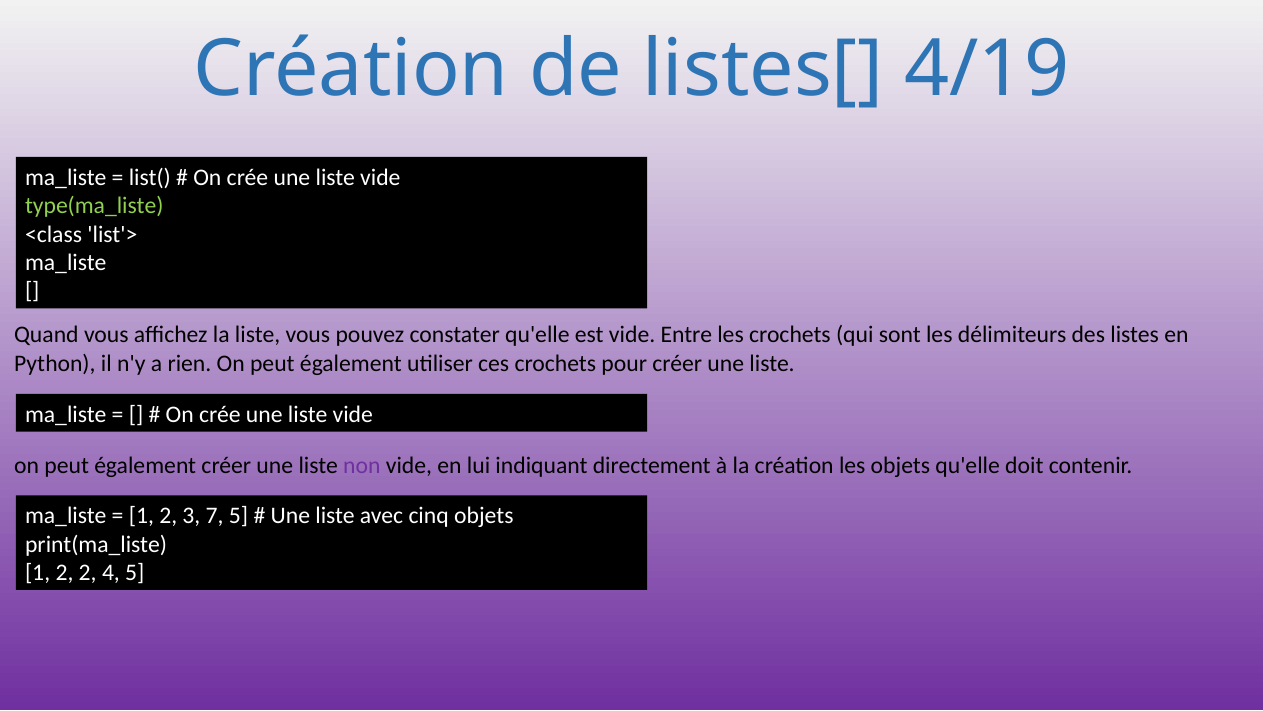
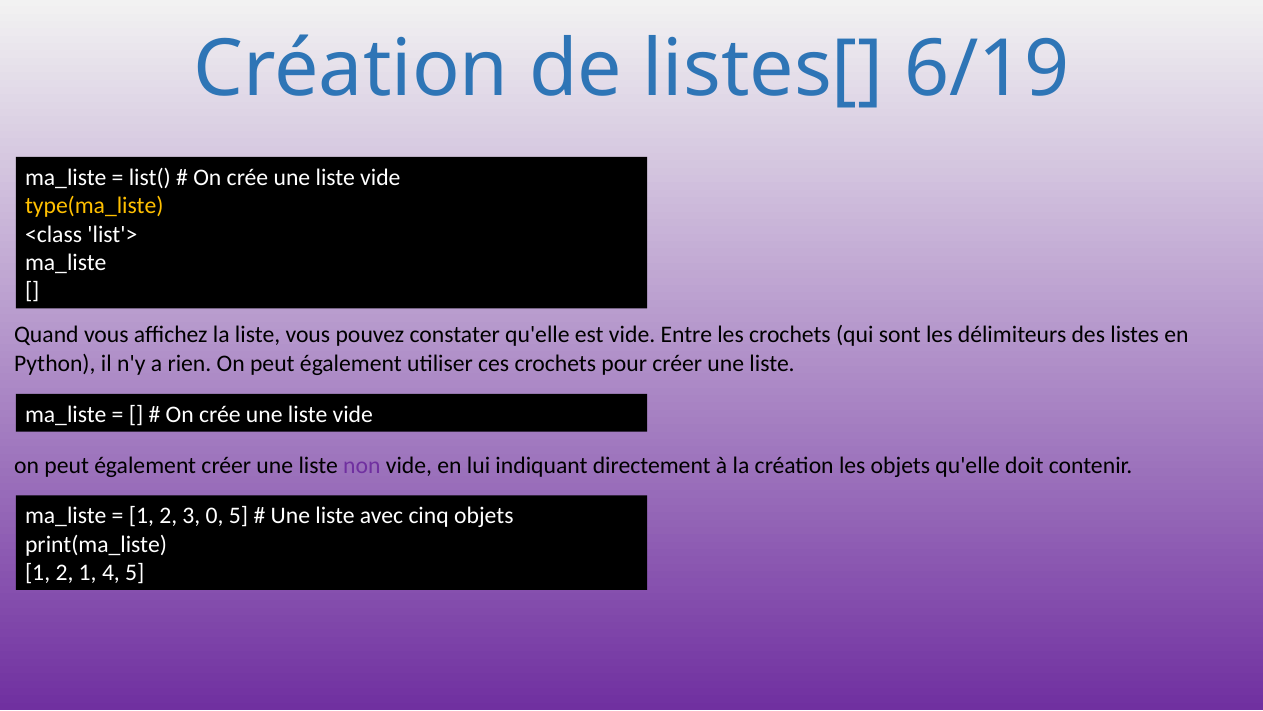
4/19: 4/19 -> 6/19
type(ma_liste colour: light green -> yellow
7: 7 -> 0
2 2: 2 -> 1
